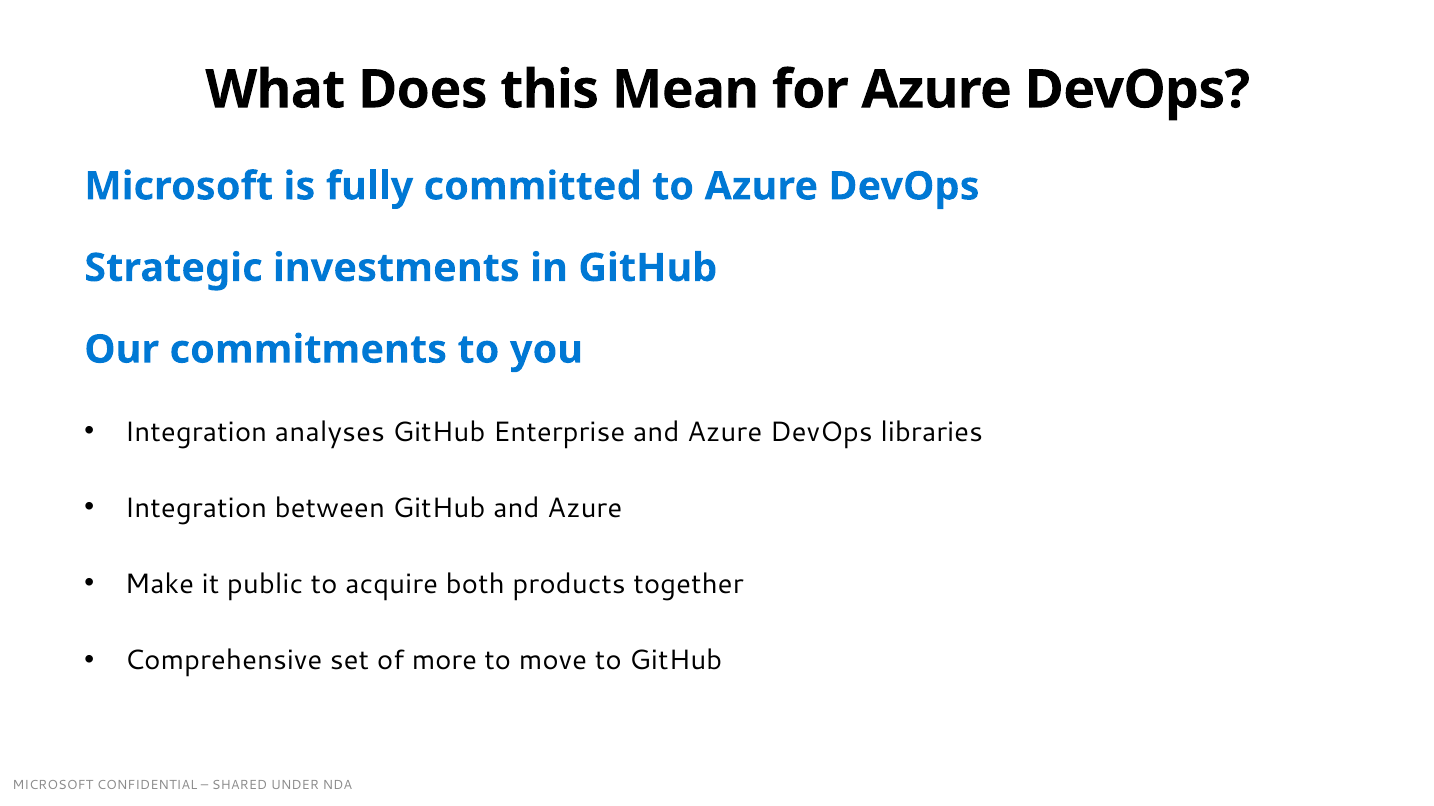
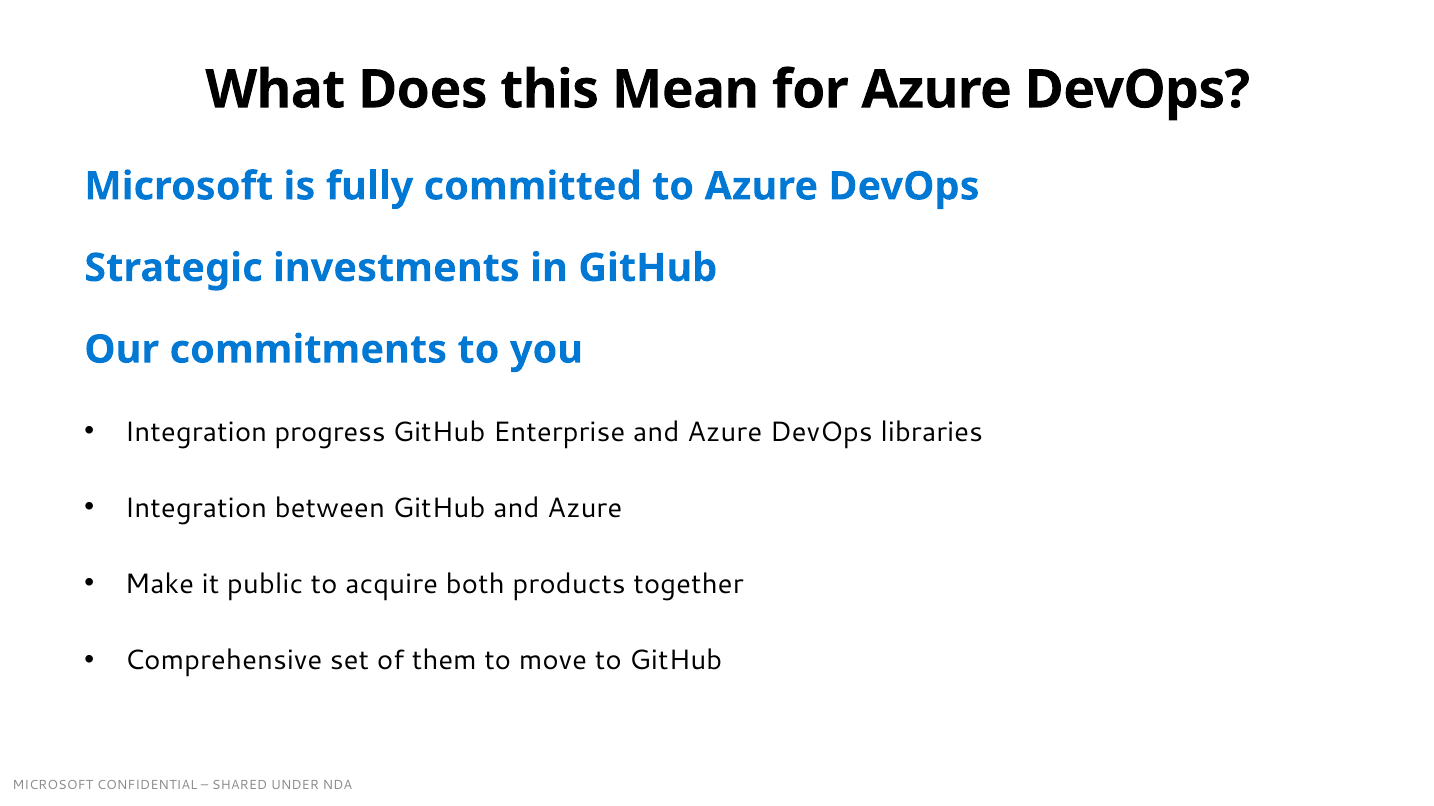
analyses: analyses -> progress
more: more -> them
